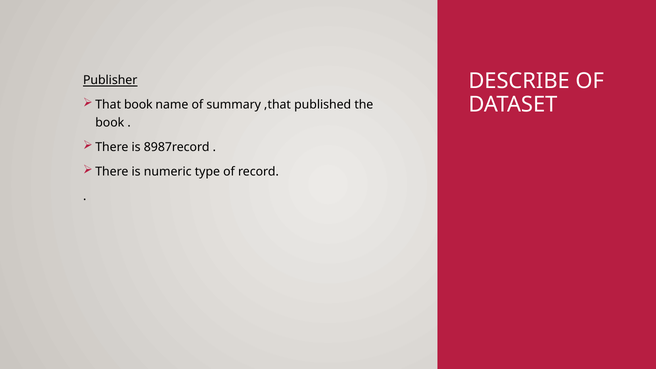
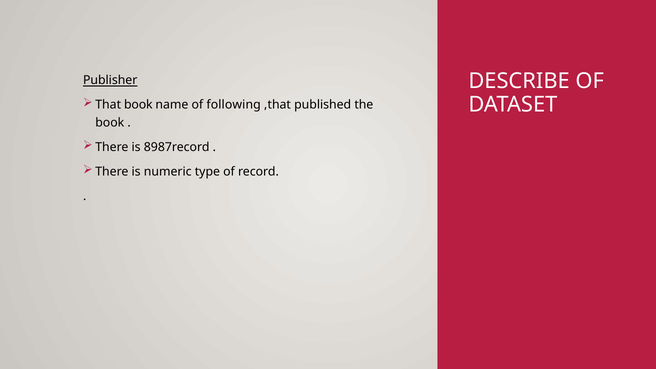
summary: summary -> following
